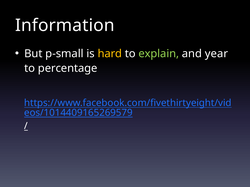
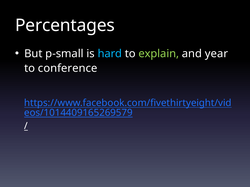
Information: Information -> Percentages
hard colour: yellow -> light blue
percentage: percentage -> conference
